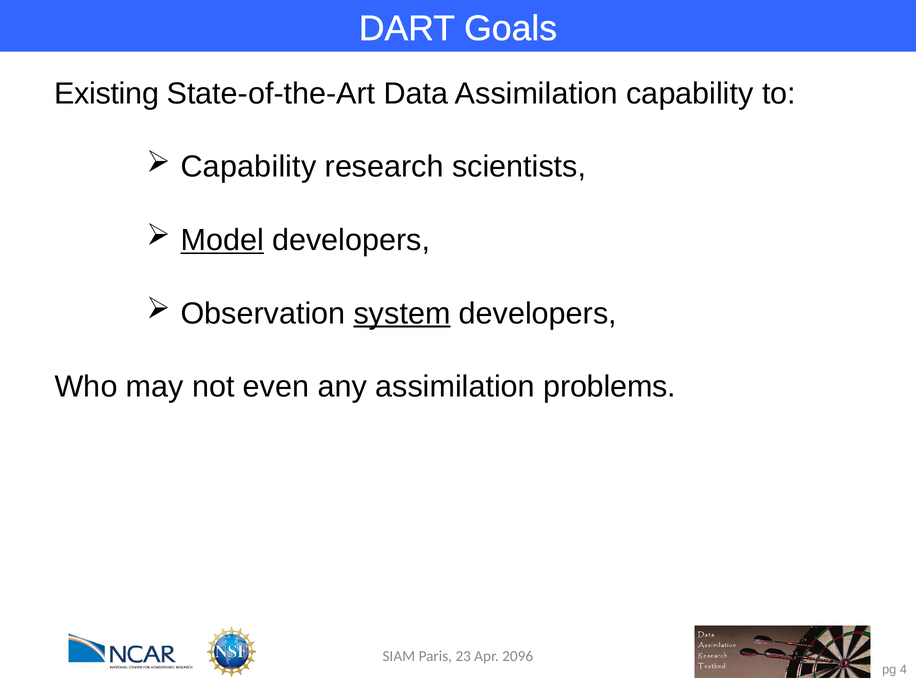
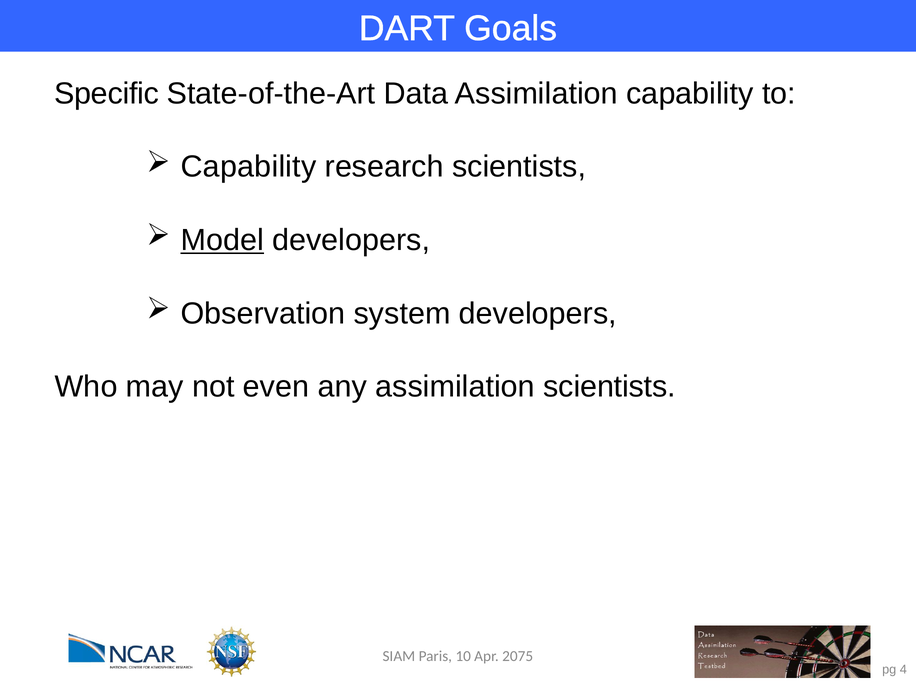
Existing: Existing -> Specific
system underline: present -> none
assimilation problems: problems -> scientists
23: 23 -> 10
2096: 2096 -> 2075
